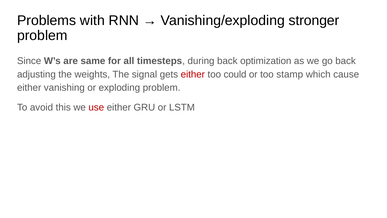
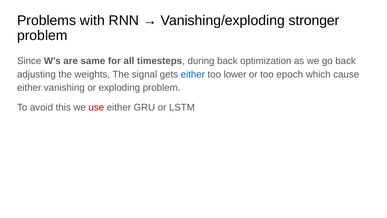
either at (193, 74) colour: red -> blue
could: could -> lower
stamp: stamp -> epoch
